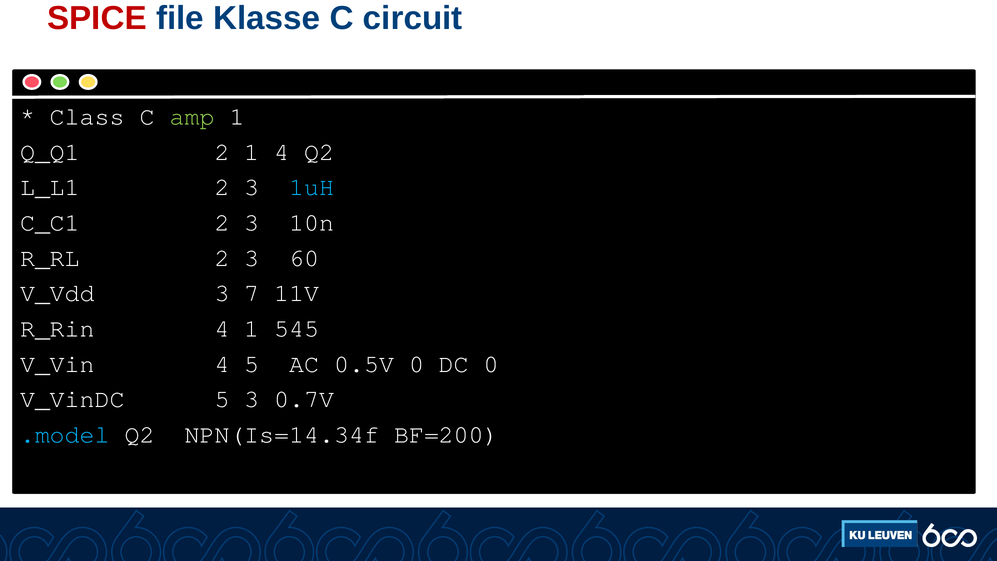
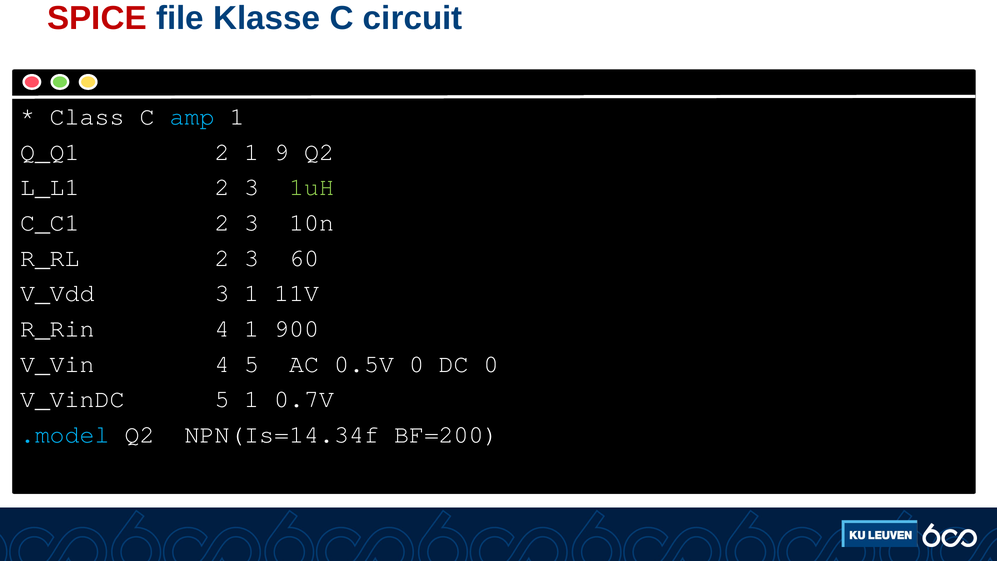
amp colour: light green -> light blue
1 4: 4 -> 9
1uH colour: light blue -> light green
3 7: 7 -> 1
545: 545 -> 900
5 3: 3 -> 1
